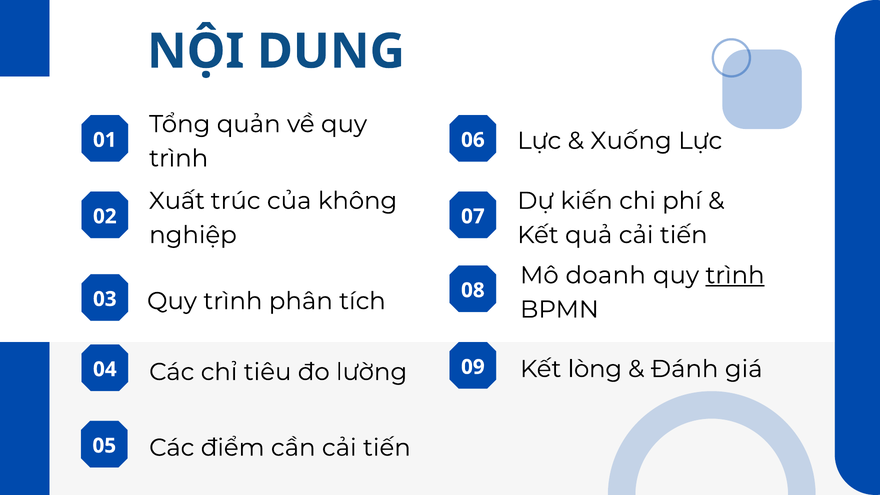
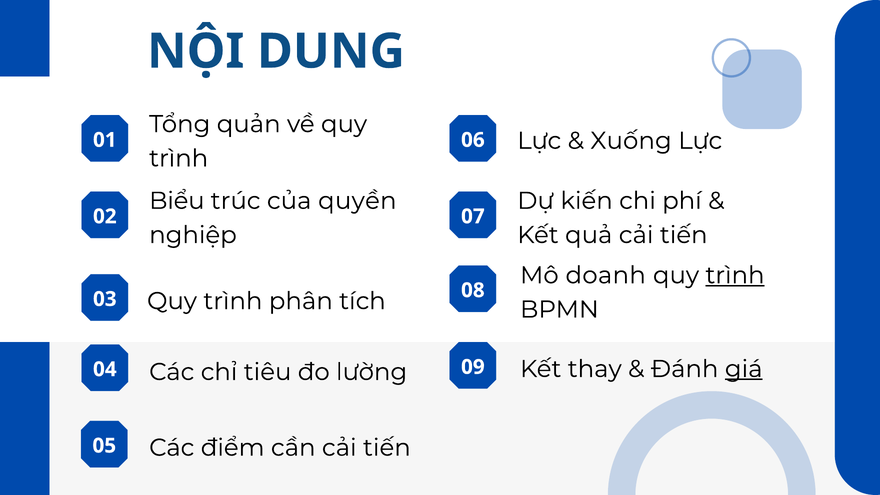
Xuất: Xuất -> Biểu
không: không -> quyền
lòng: lòng -> thay
giá underline: none -> present
